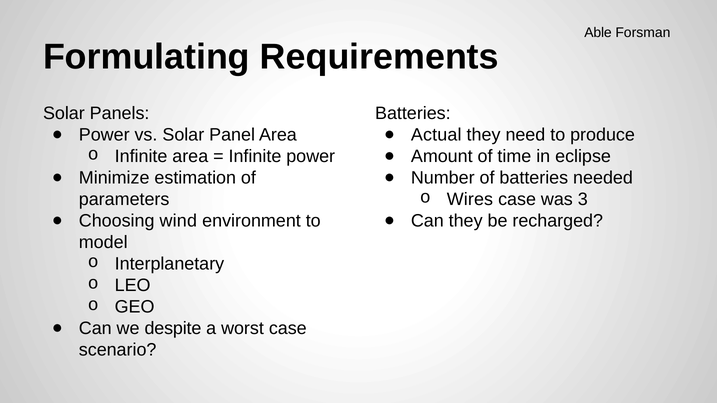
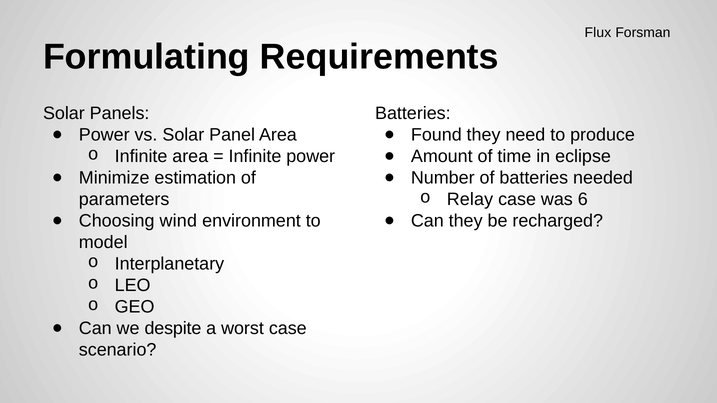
Able: Able -> Flux
Actual: Actual -> Found
Wires: Wires -> Relay
3: 3 -> 6
